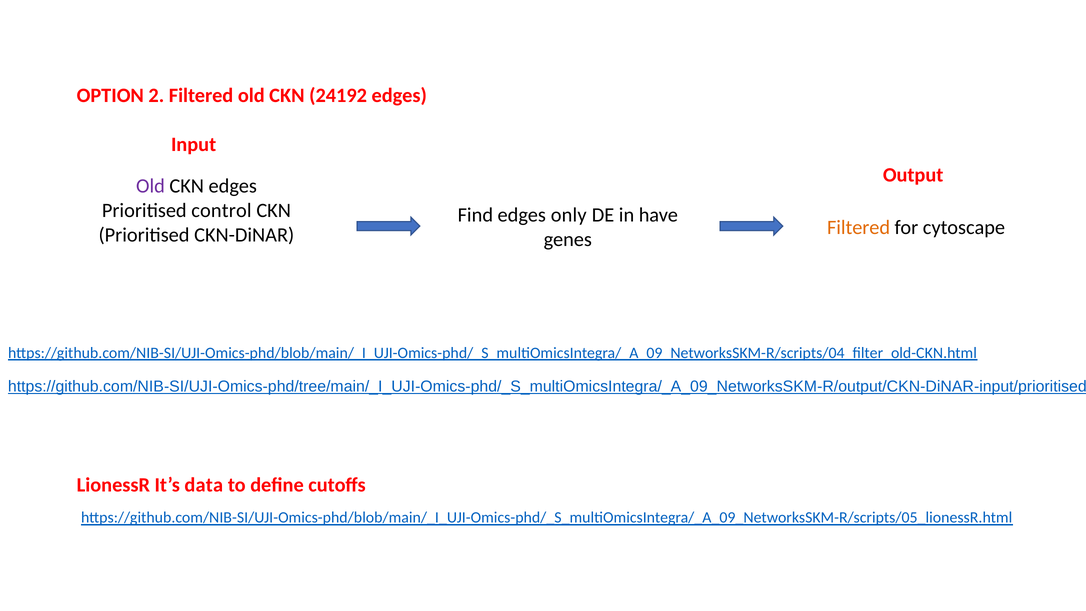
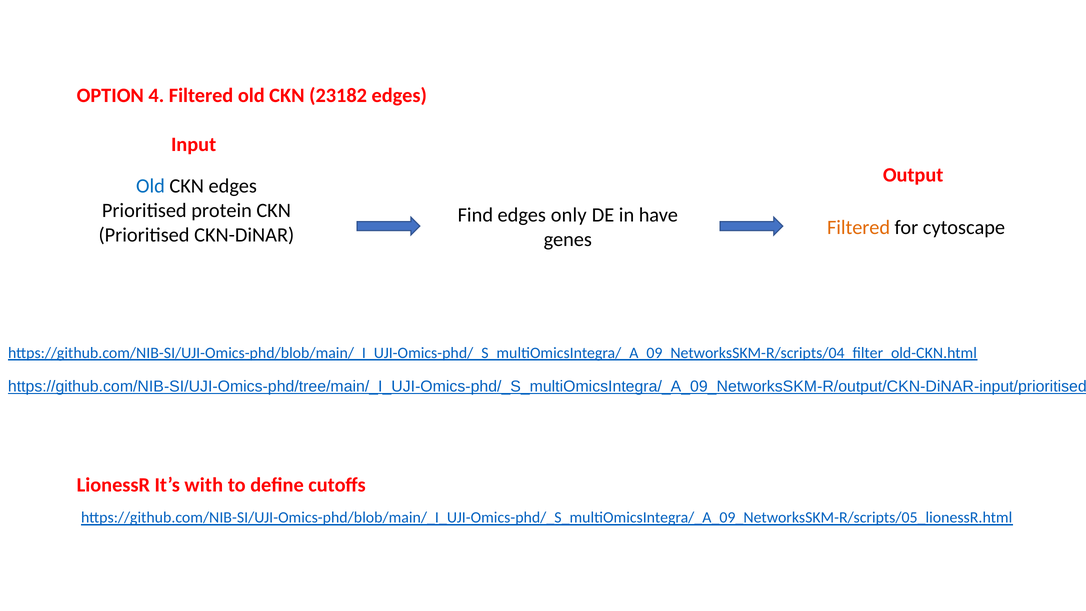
2: 2 -> 4
24192: 24192 -> 23182
Old at (150, 186) colour: purple -> blue
control: control -> protein
data: data -> with
